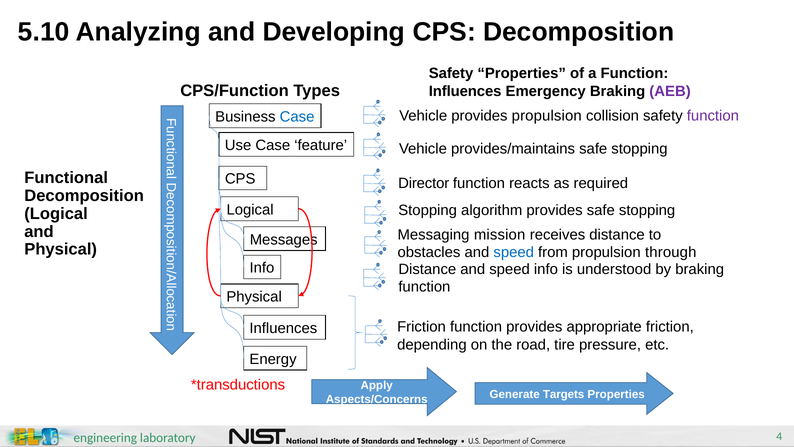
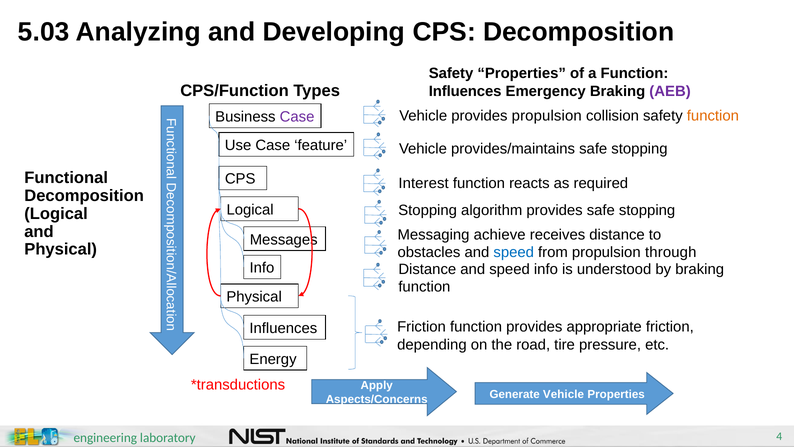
5.10: 5.10 -> 5.03
function at (713, 116) colour: purple -> orange
Case at (297, 117) colour: blue -> purple
Director: Director -> Interest
mission: mission -> achieve
Generate Targets: Targets -> Vehicle
